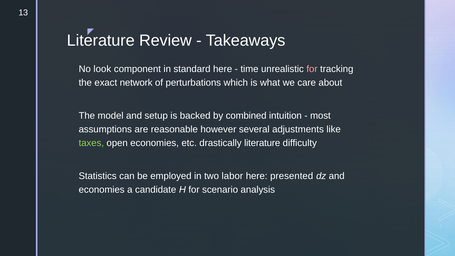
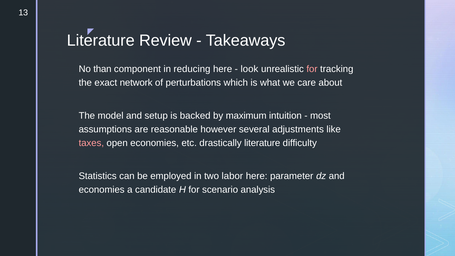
look: look -> than
standard: standard -> reducing
time: time -> look
combined: combined -> maximum
taxes colour: light green -> pink
presented: presented -> parameter
